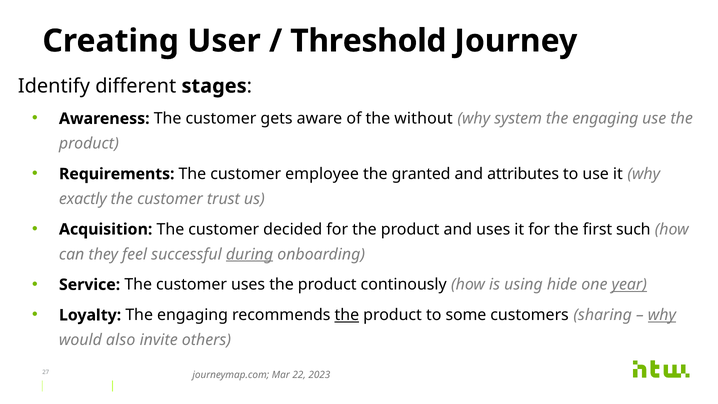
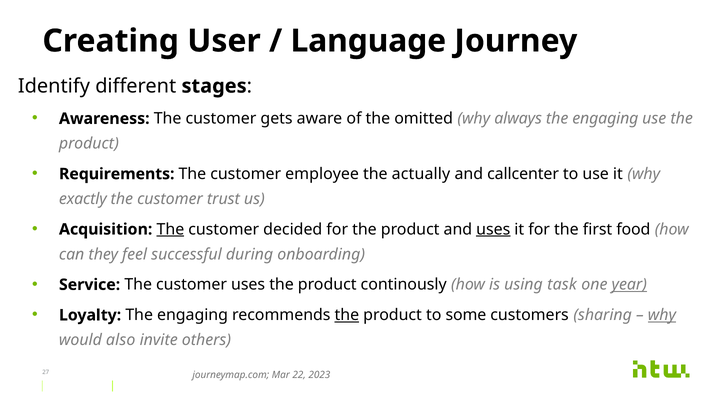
Threshold: Threshold -> Language
without: without -> omitted
system: system -> always
granted: granted -> actually
attributes: attributes -> callcenter
The at (170, 229) underline: none -> present
uses at (493, 229) underline: none -> present
such: such -> food
during underline: present -> none
hide: hide -> task
